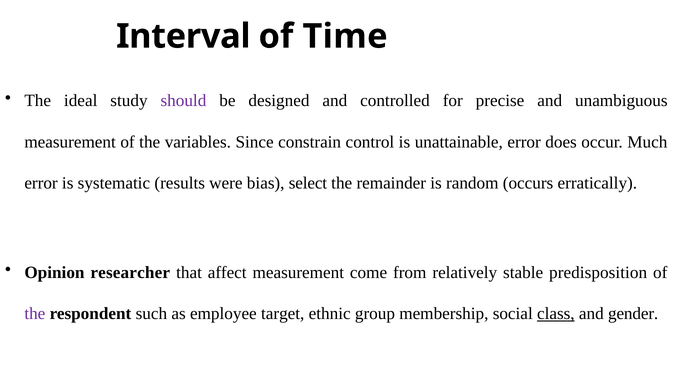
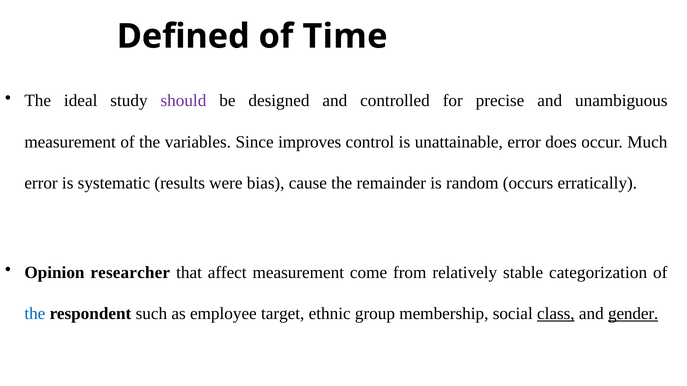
Interval: Interval -> Defined
constrain: constrain -> improves
select: select -> cause
predisposition: predisposition -> categorization
the at (35, 314) colour: purple -> blue
gender underline: none -> present
